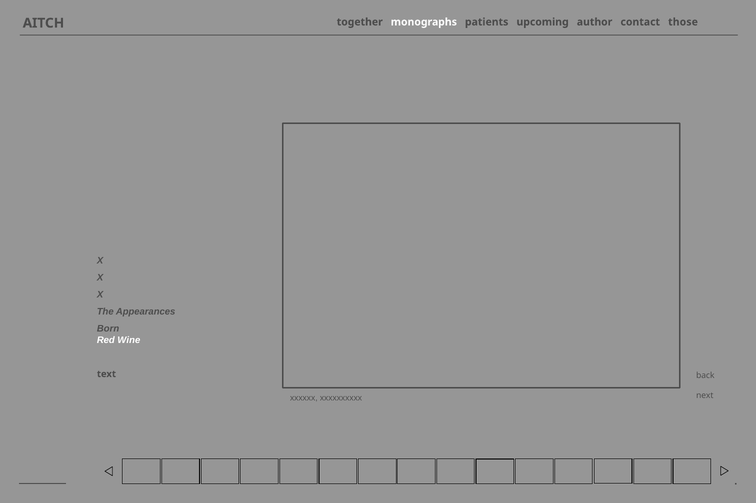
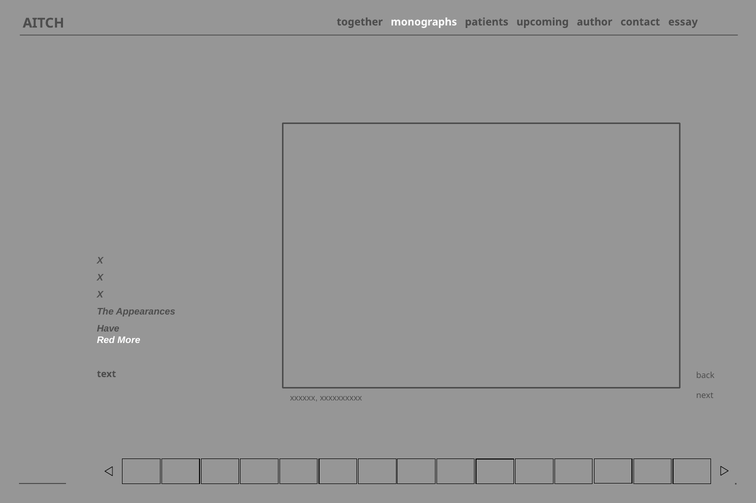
those: those -> essay
Born: Born -> Have
Wine: Wine -> More
